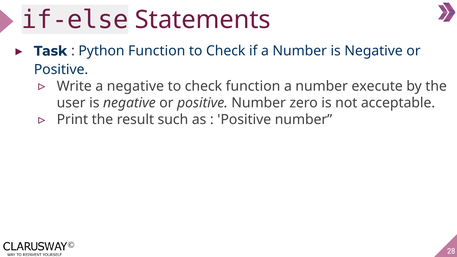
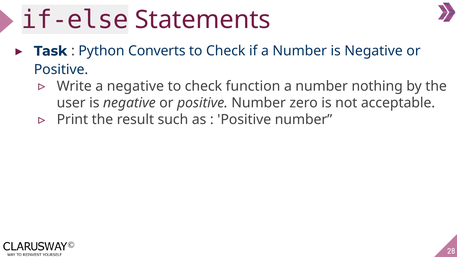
Python Function: Function -> Converts
execute: execute -> nothing
